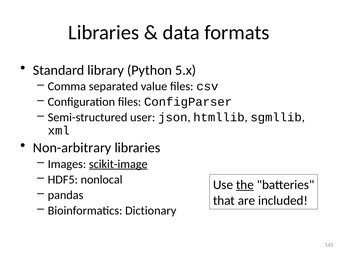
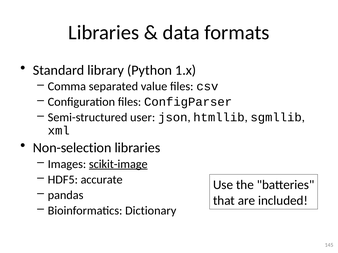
5.x: 5.x -> 1.x
Non-arbitrary: Non-arbitrary -> Non-selection
nonlocal: nonlocal -> accurate
the underline: present -> none
